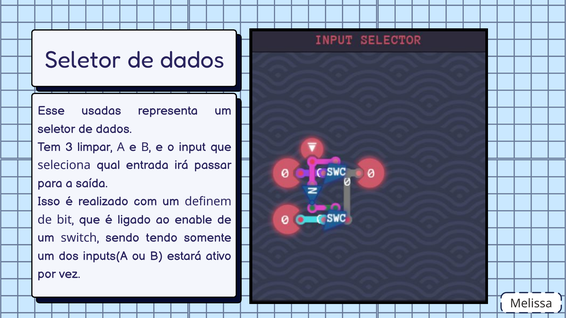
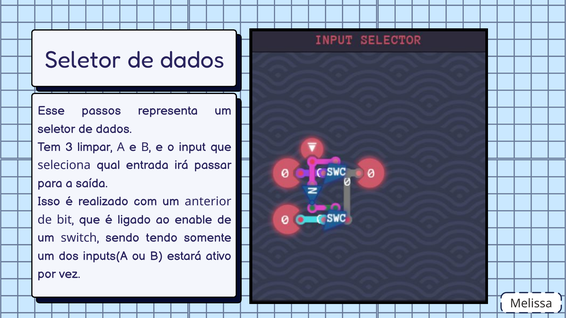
usadas: usadas -> passos
definem: definem -> anterior
